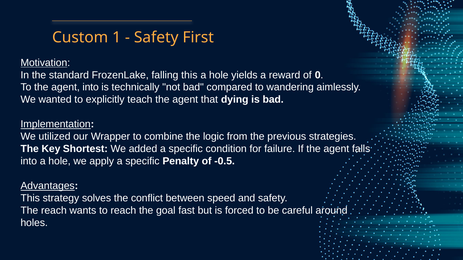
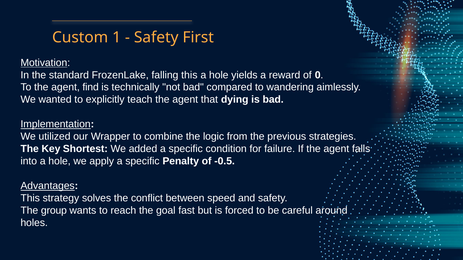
agent into: into -> find
The reach: reach -> group
